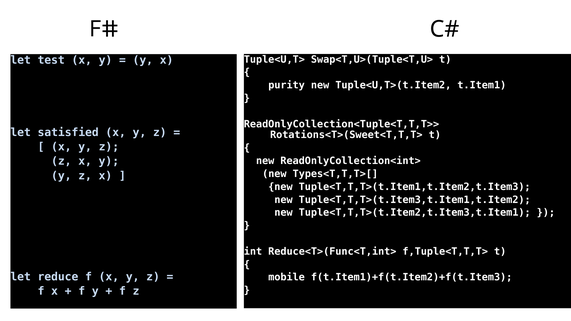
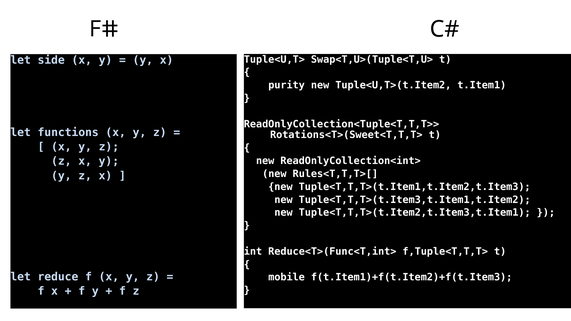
test: test -> side
satisfied: satisfied -> functions
Types<T,T,T>[: Types<T,T,T>[ -> Rules<T,T,T>[
